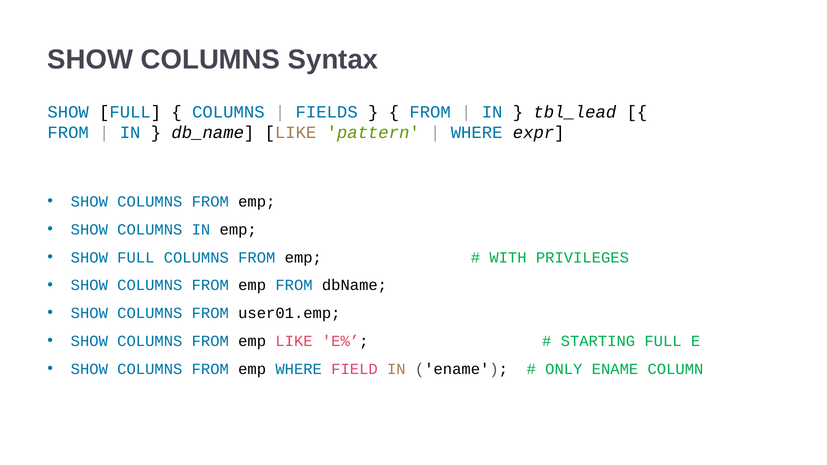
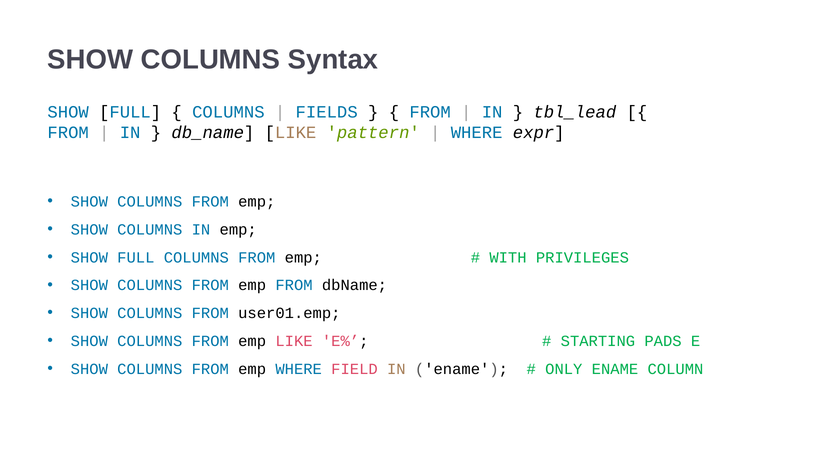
STARTING FULL: FULL -> PADS
